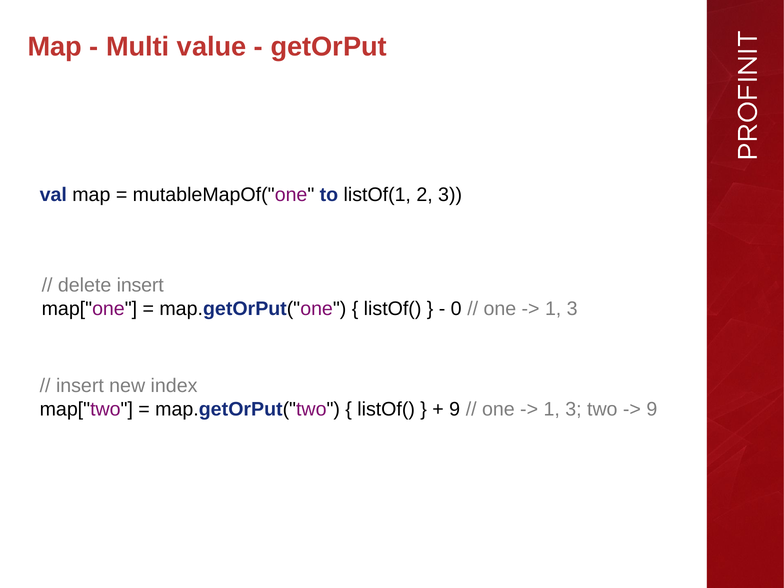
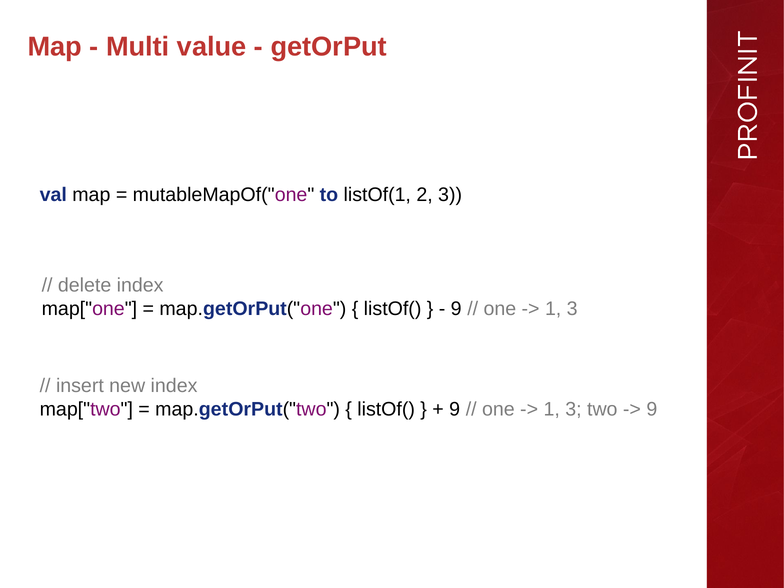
delete insert: insert -> index
0 at (456, 309): 0 -> 9
